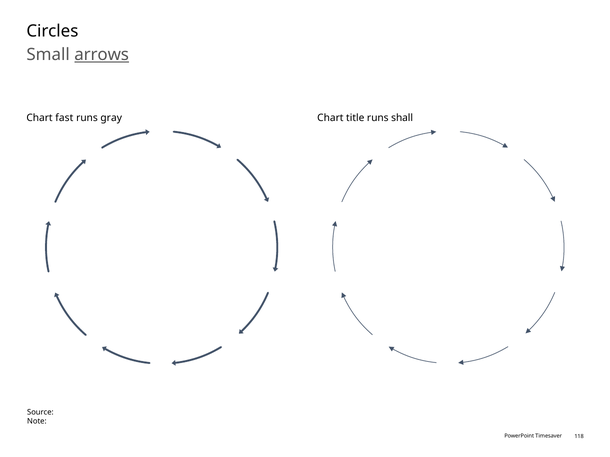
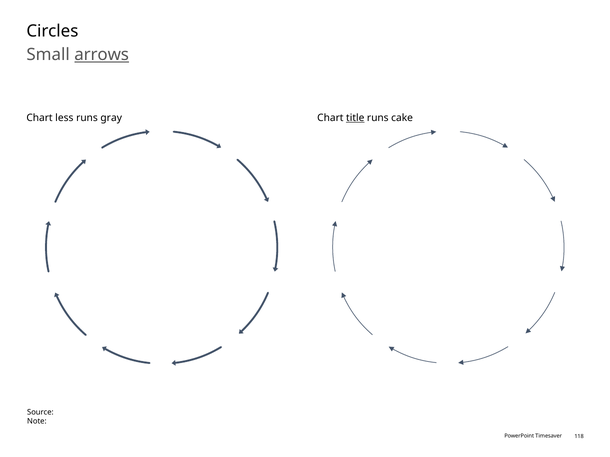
fast: fast -> less
title underline: none -> present
shall: shall -> cake
